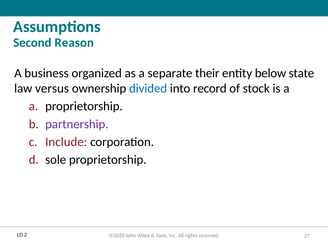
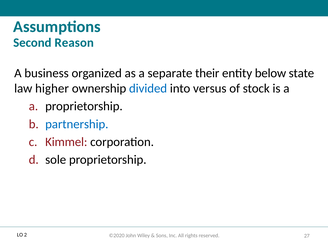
versus: versus -> higher
record: record -> versus
partnership colour: purple -> blue
Include: Include -> Kimmel
